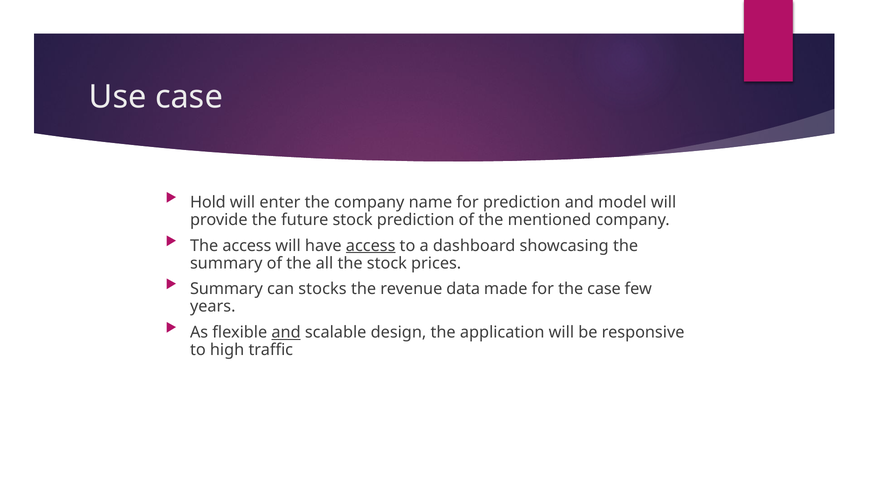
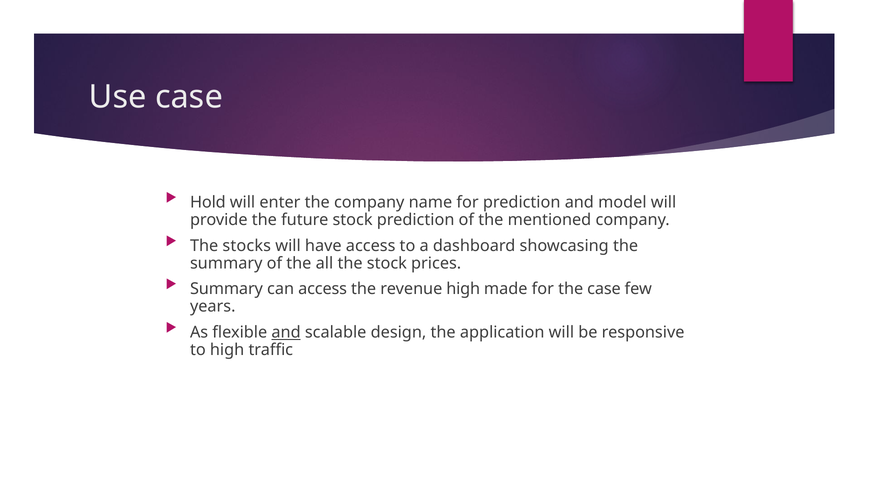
The access: access -> stocks
access at (371, 246) underline: present -> none
can stocks: stocks -> access
revenue data: data -> high
